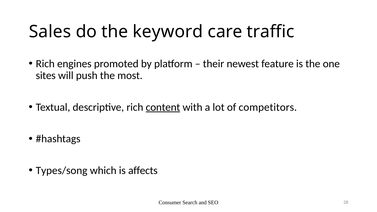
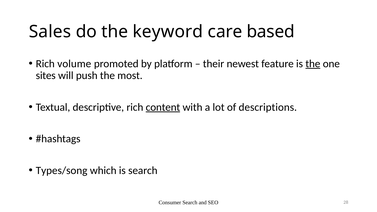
traffic: traffic -> based
engines: engines -> volume
the at (313, 64) underline: none -> present
competitors: competitors -> descriptions
is affects: affects -> search
